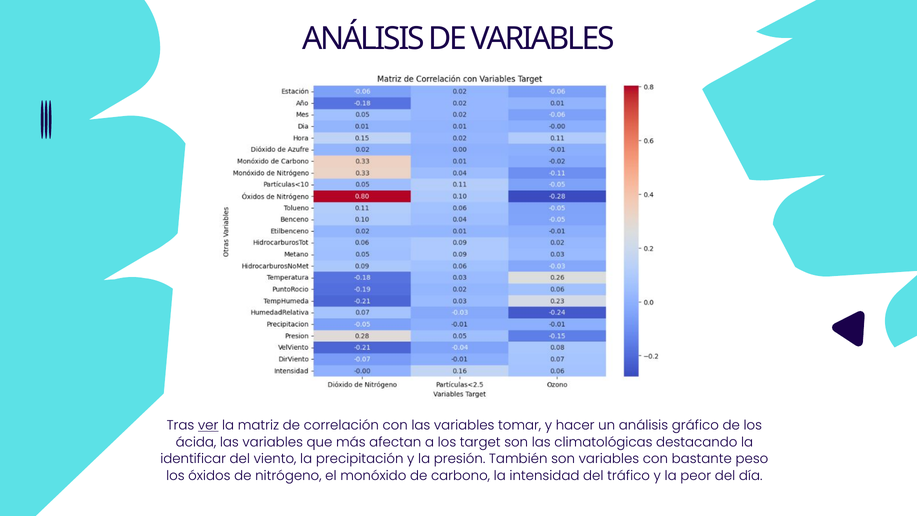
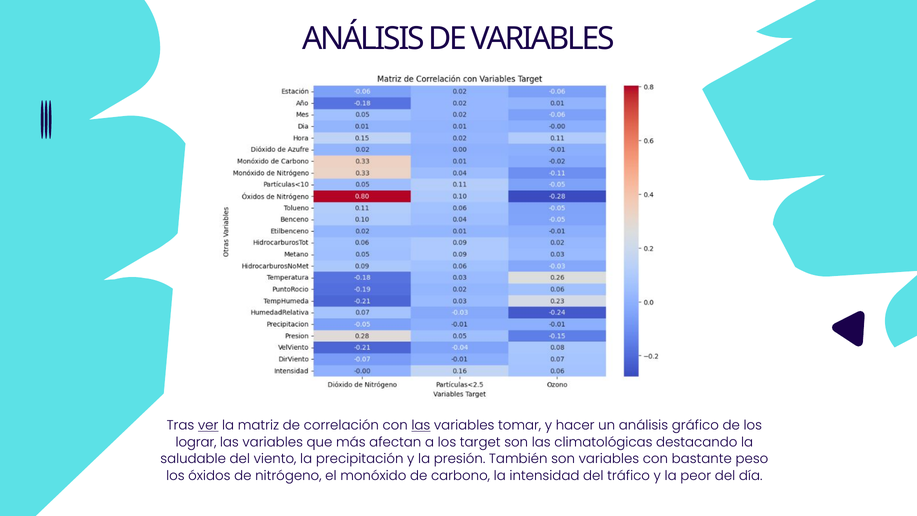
las at (421, 425) underline: none -> present
ácida: ácida -> lograr
identificar: identificar -> saludable
